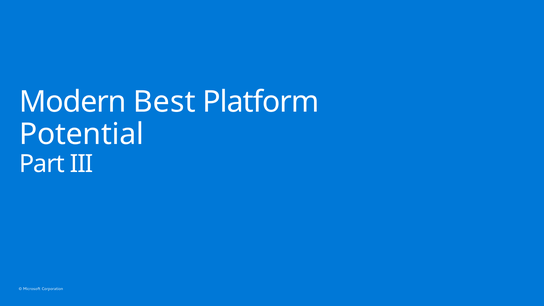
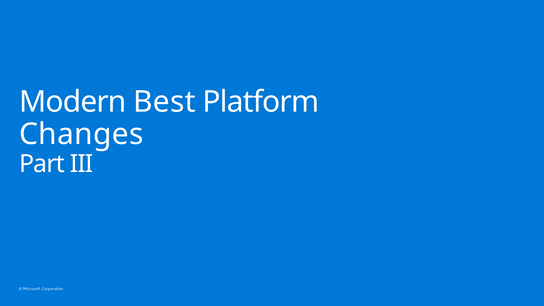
Potential: Potential -> Changes
